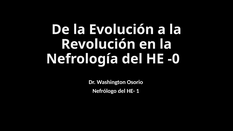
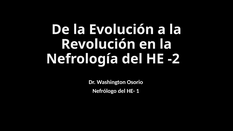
-0: -0 -> -2
